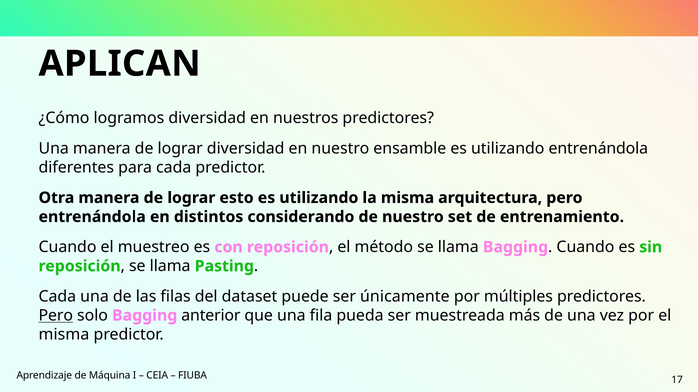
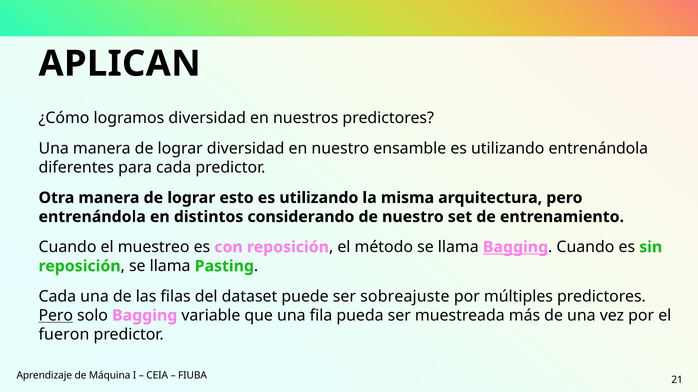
Bagging at (516, 247) underline: none -> present
únicamente: únicamente -> sobreajuste
anterior: anterior -> variable
misma at (64, 335): misma -> fueron
17: 17 -> 21
